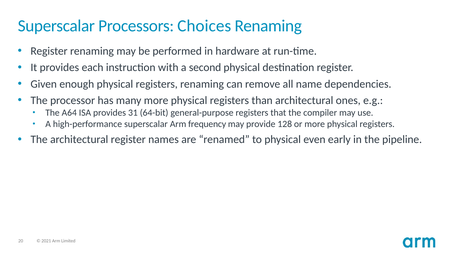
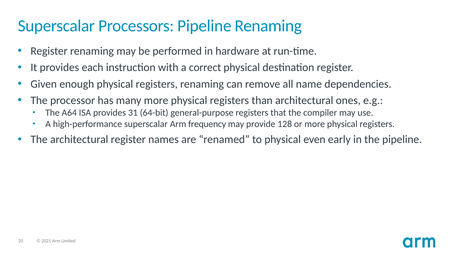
Processors Choices: Choices -> Pipeline
second: second -> correct
